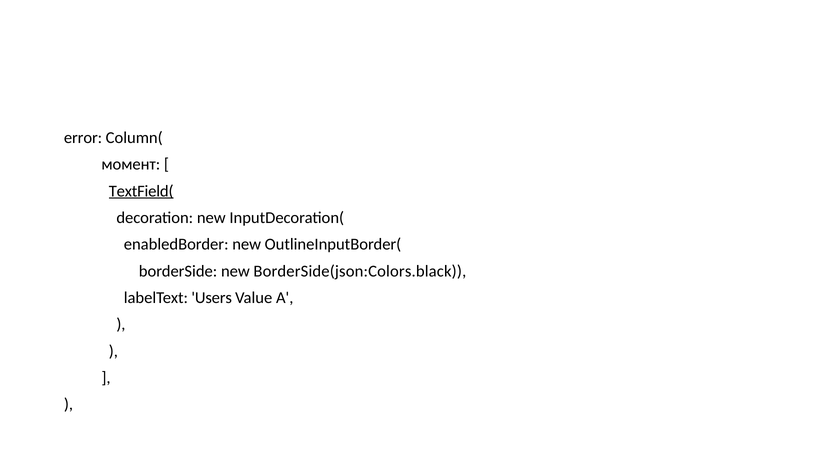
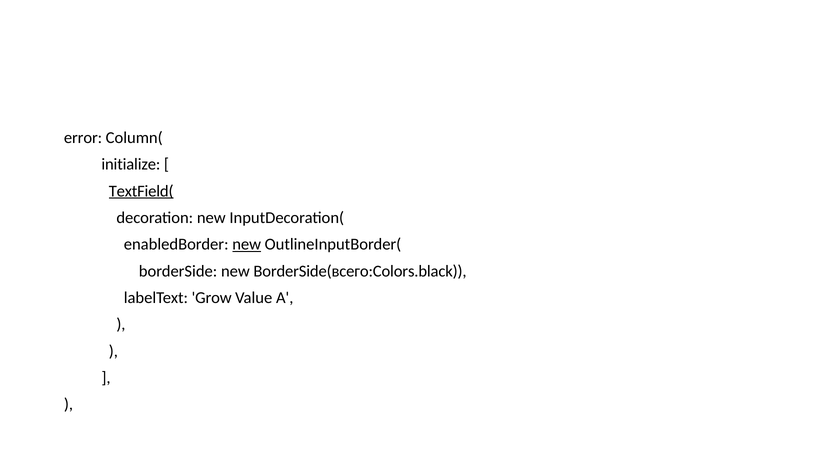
момент: момент -> initialize
new at (247, 244) underline: none -> present
BorderSide(json:Colors.black: BorderSide(json:Colors.black -> BorderSide(всего:Colors.black
Users: Users -> Grow
